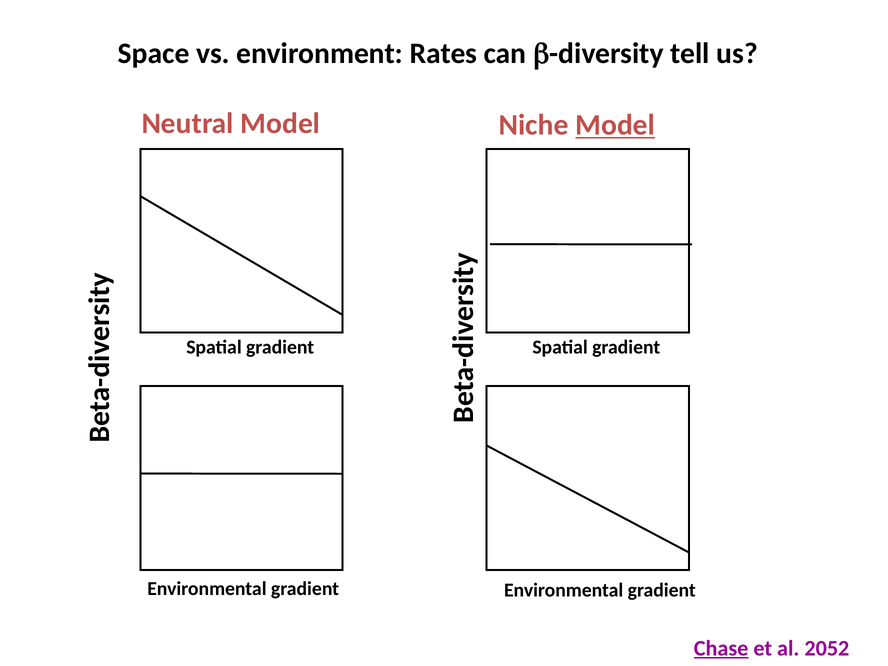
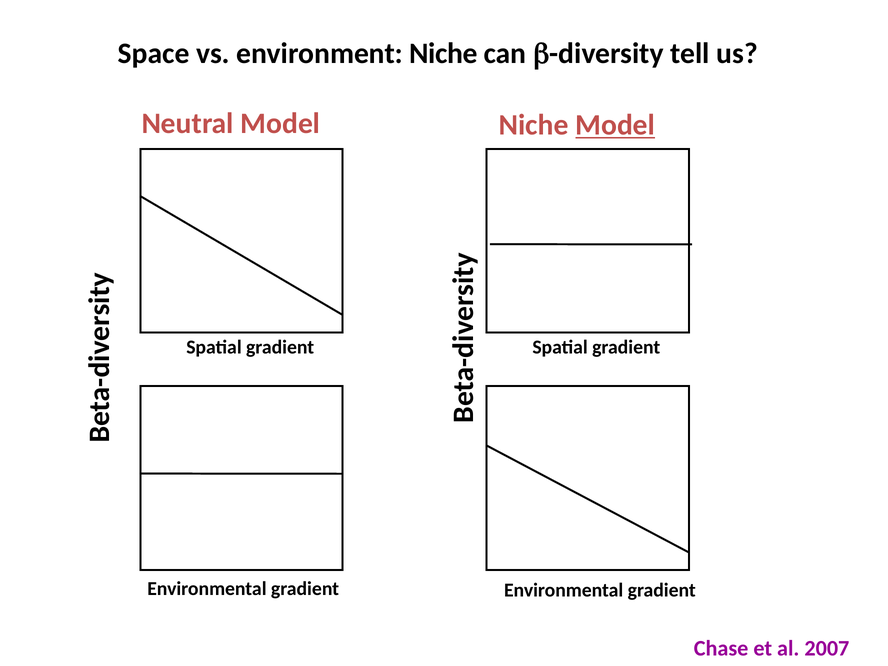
environment Rates: Rates -> Niche
Chase underline: present -> none
2052: 2052 -> 2007
